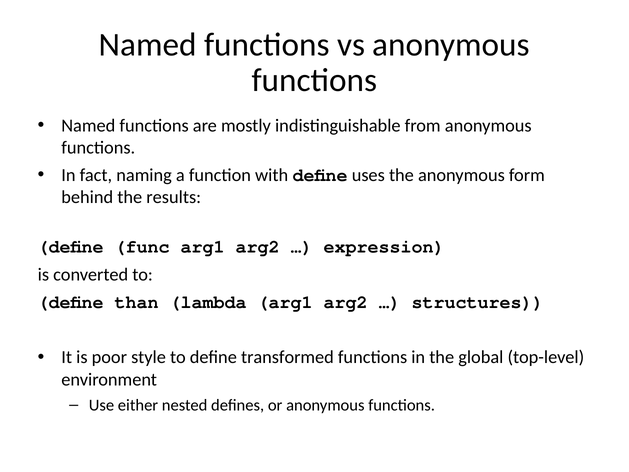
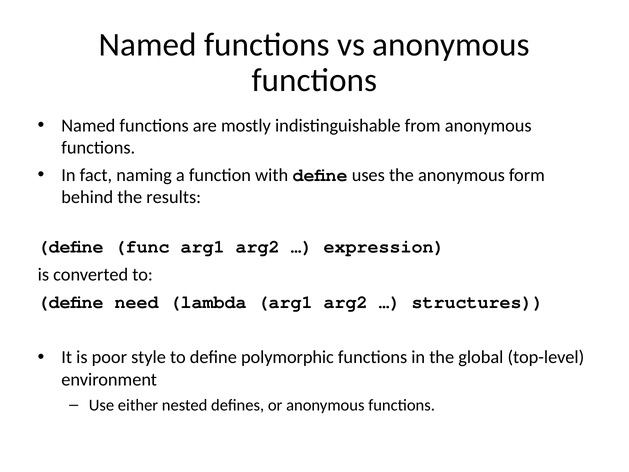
than: than -> need
transformed: transformed -> polymorphic
